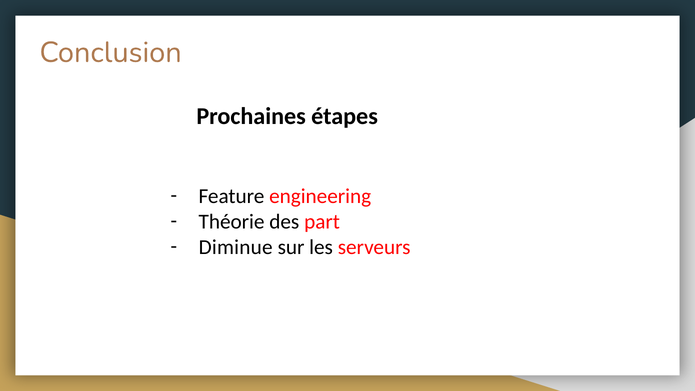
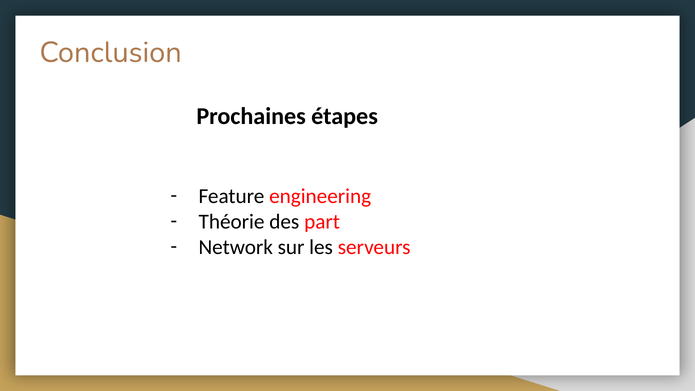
Diminue: Diminue -> Network
